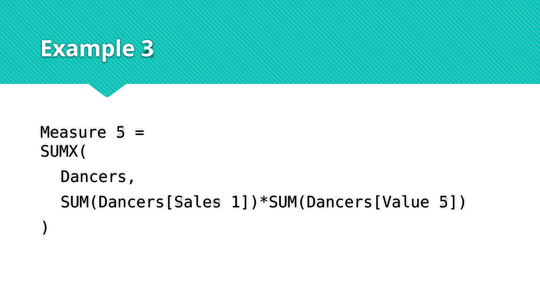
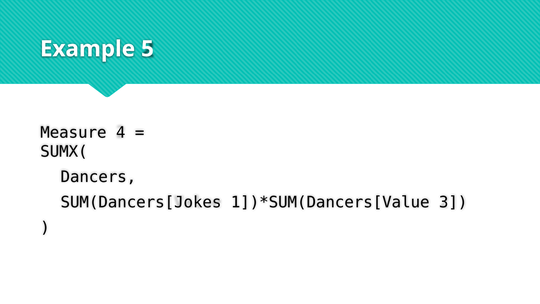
3: 3 -> 5
Measure 5: 5 -> 4
SUM(Dancers[Sales: SUM(Dancers[Sales -> SUM(Dancers[Jokes
5 at (453, 202): 5 -> 3
